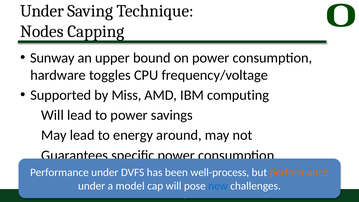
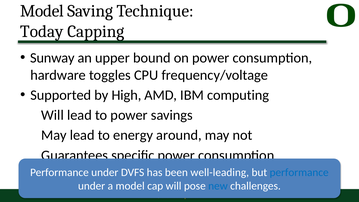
Under at (42, 11): Under -> Model
Nodes: Nodes -> Today
Miss: Miss -> High
well-process: well-process -> well-leading
performance at (299, 172) colour: orange -> blue
